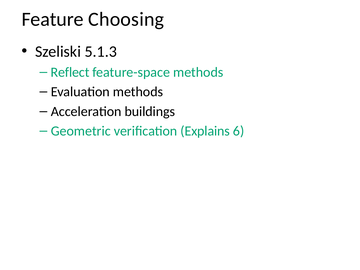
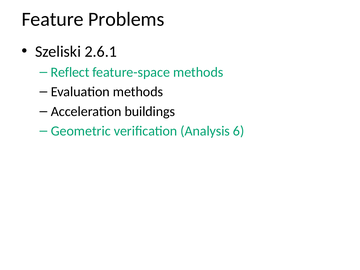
Choosing: Choosing -> Problems
5.1.3: 5.1.3 -> 2.6.1
Explains: Explains -> Analysis
